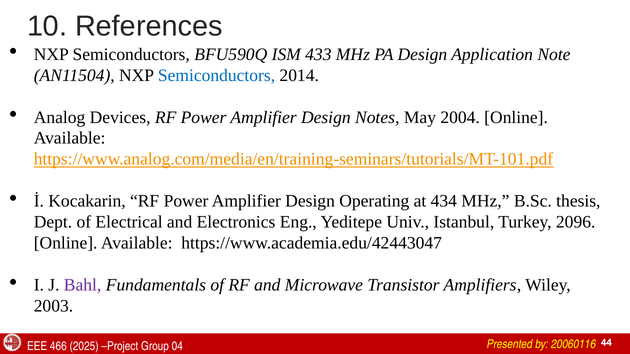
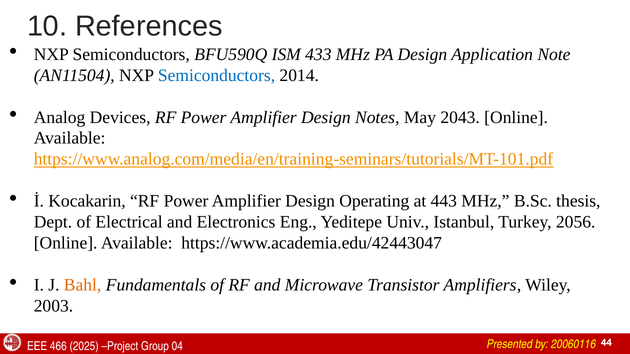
2004: 2004 -> 2043
434: 434 -> 443
2096: 2096 -> 2056
Bahl colour: purple -> orange
